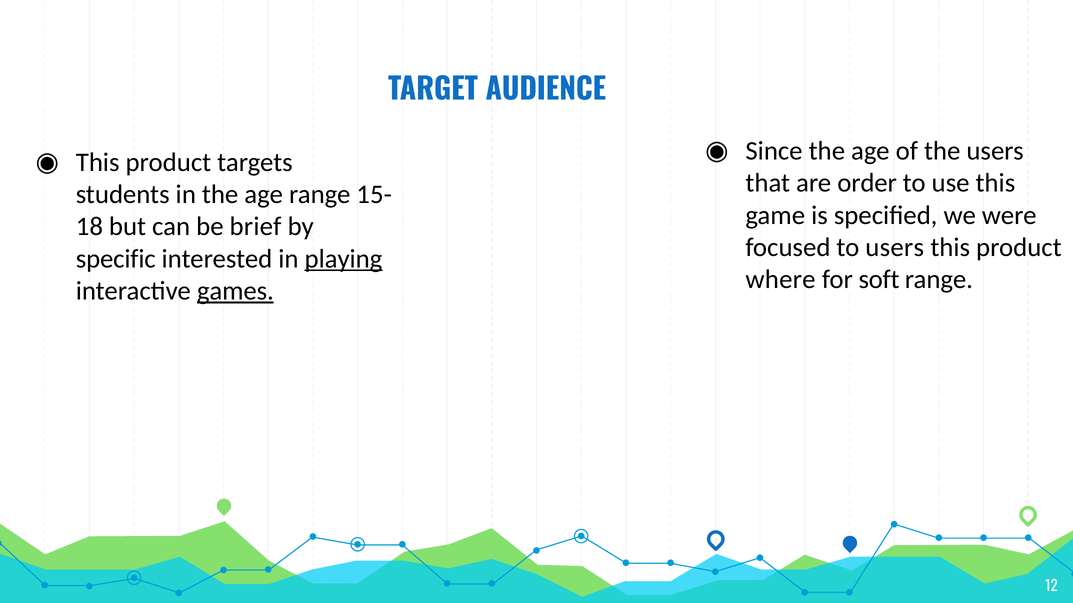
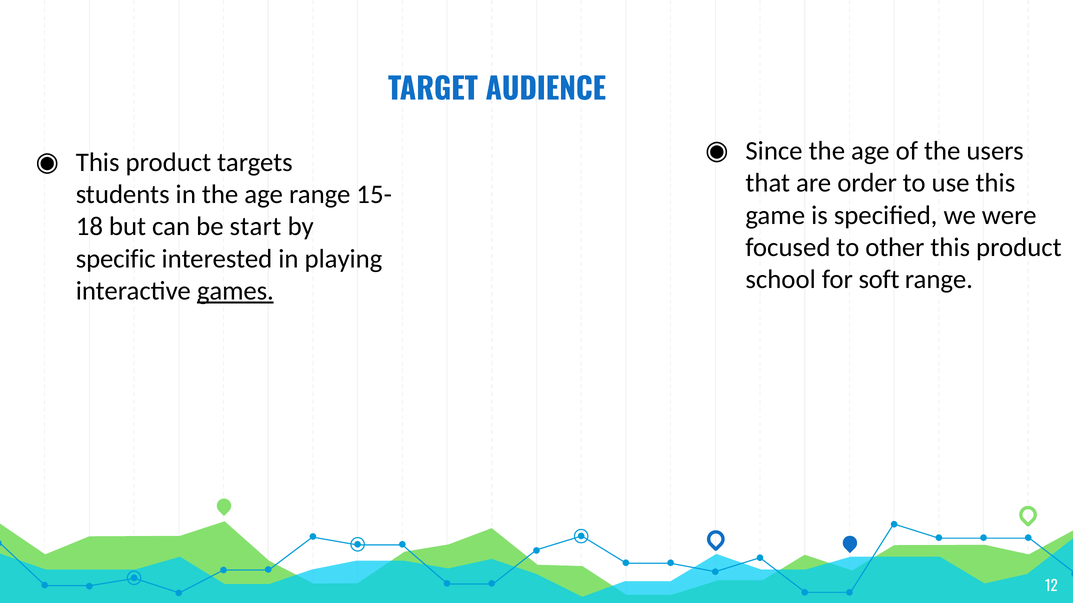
brief: brief -> start
to users: users -> other
playing underline: present -> none
where: where -> school
